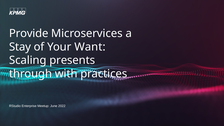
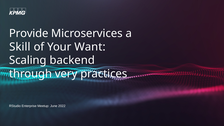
Stay: Stay -> Skill
presents: presents -> backend
with: with -> very
